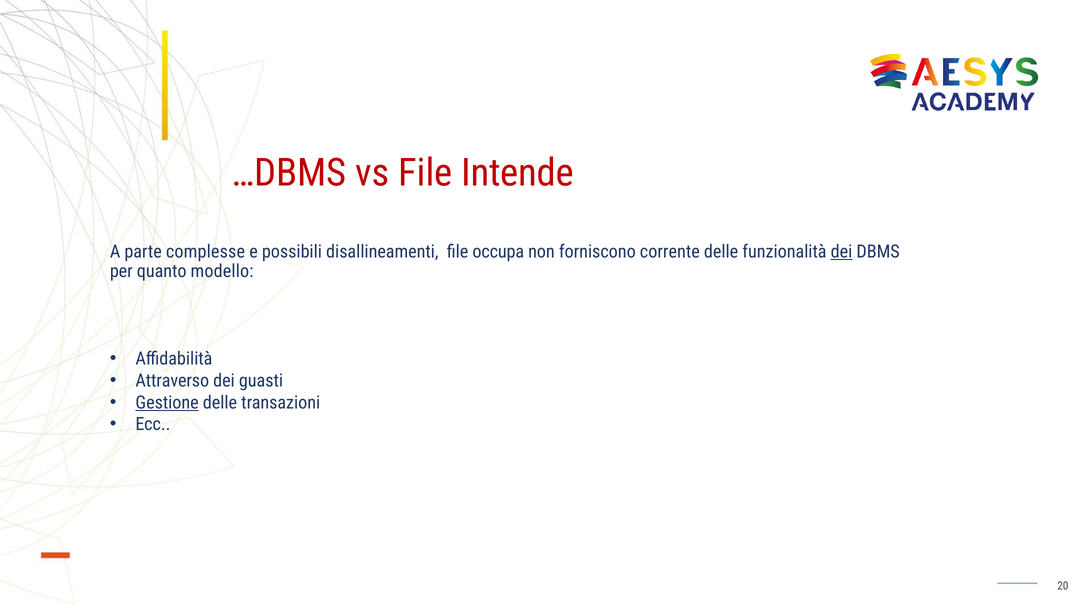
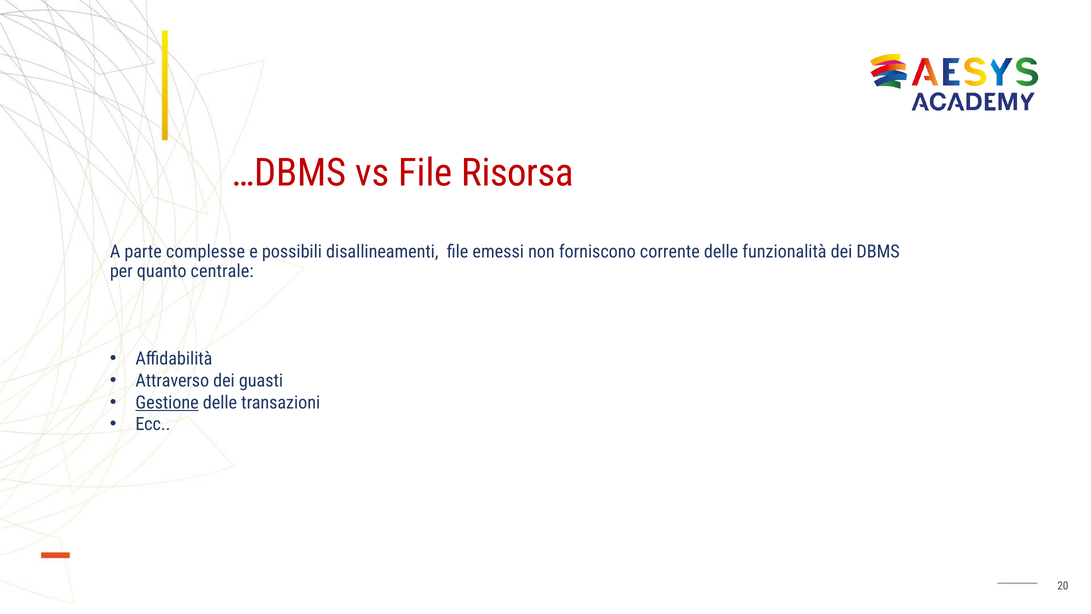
Intende: Intende -> Risorsa
occupa: occupa -> emessi
dei at (841, 252) underline: present -> none
modello: modello -> centrale
